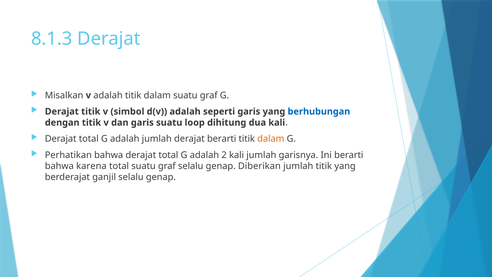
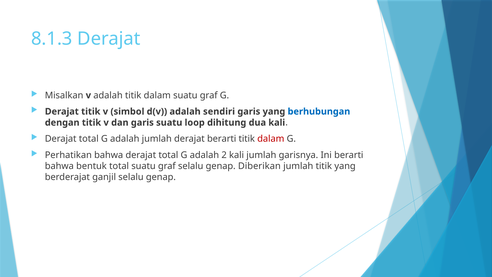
seperti: seperti -> sendiri
dalam at (271, 139) colour: orange -> red
karena: karena -> bentuk
